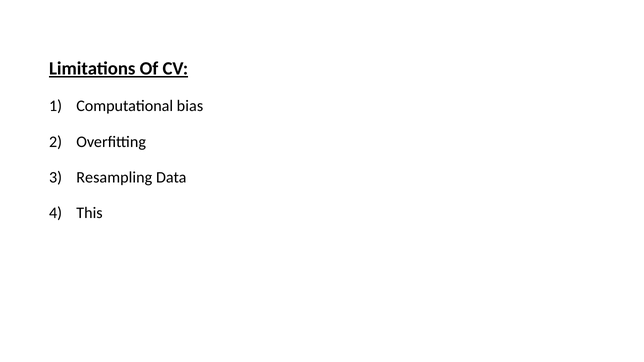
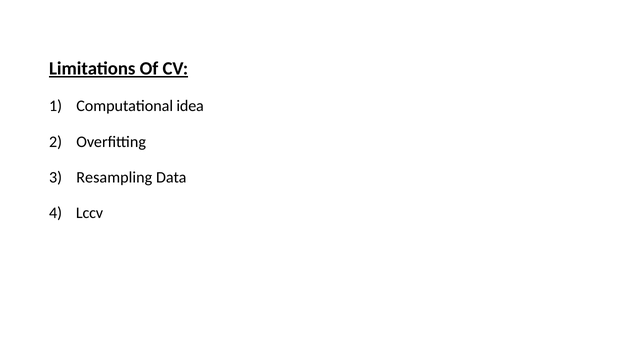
bias: bias -> idea
This: This -> Lccv
